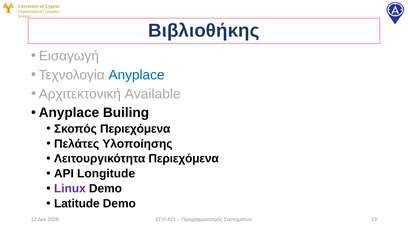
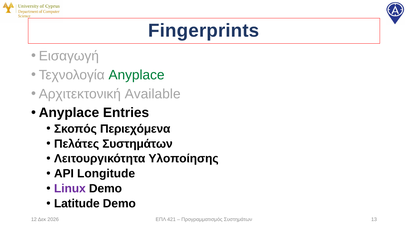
Βιβλιοθήκης: Βιβλιοθήκης -> Fingerprints
Anyplace at (137, 75) colour: blue -> green
Builing: Builing -> Entries
Πελάτες Υλοποίησης: Υλοποίησης -> Συστημάτων
Λειτουργικότητα Περιεχόμενα: Περιεχόμενα -> Υλοποίησης
